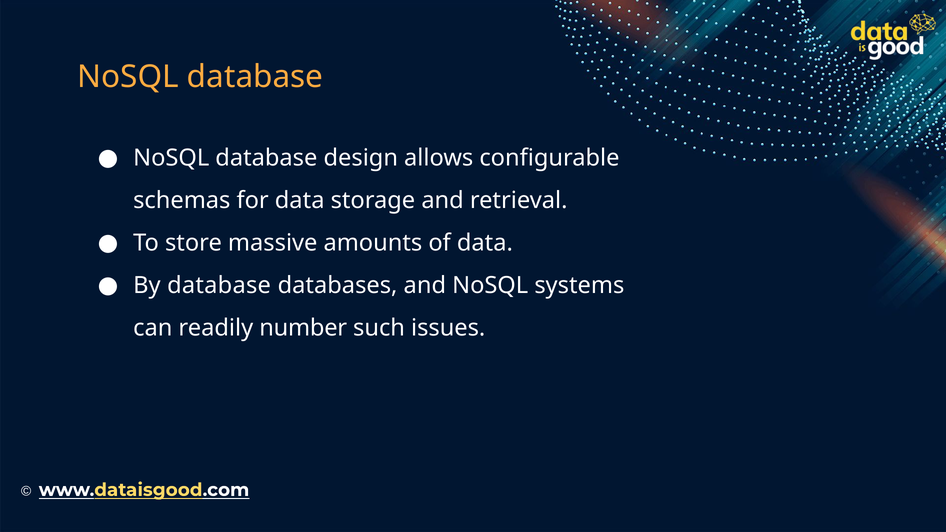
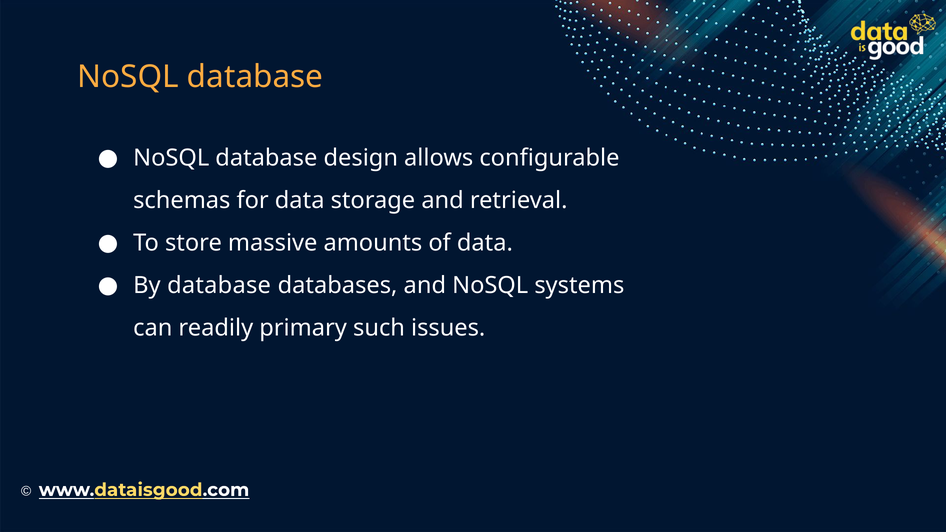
number: number -> primary
